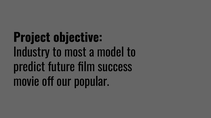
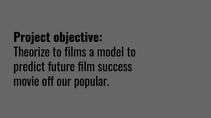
Industry: Industry -> Theorize
most: most -> films
